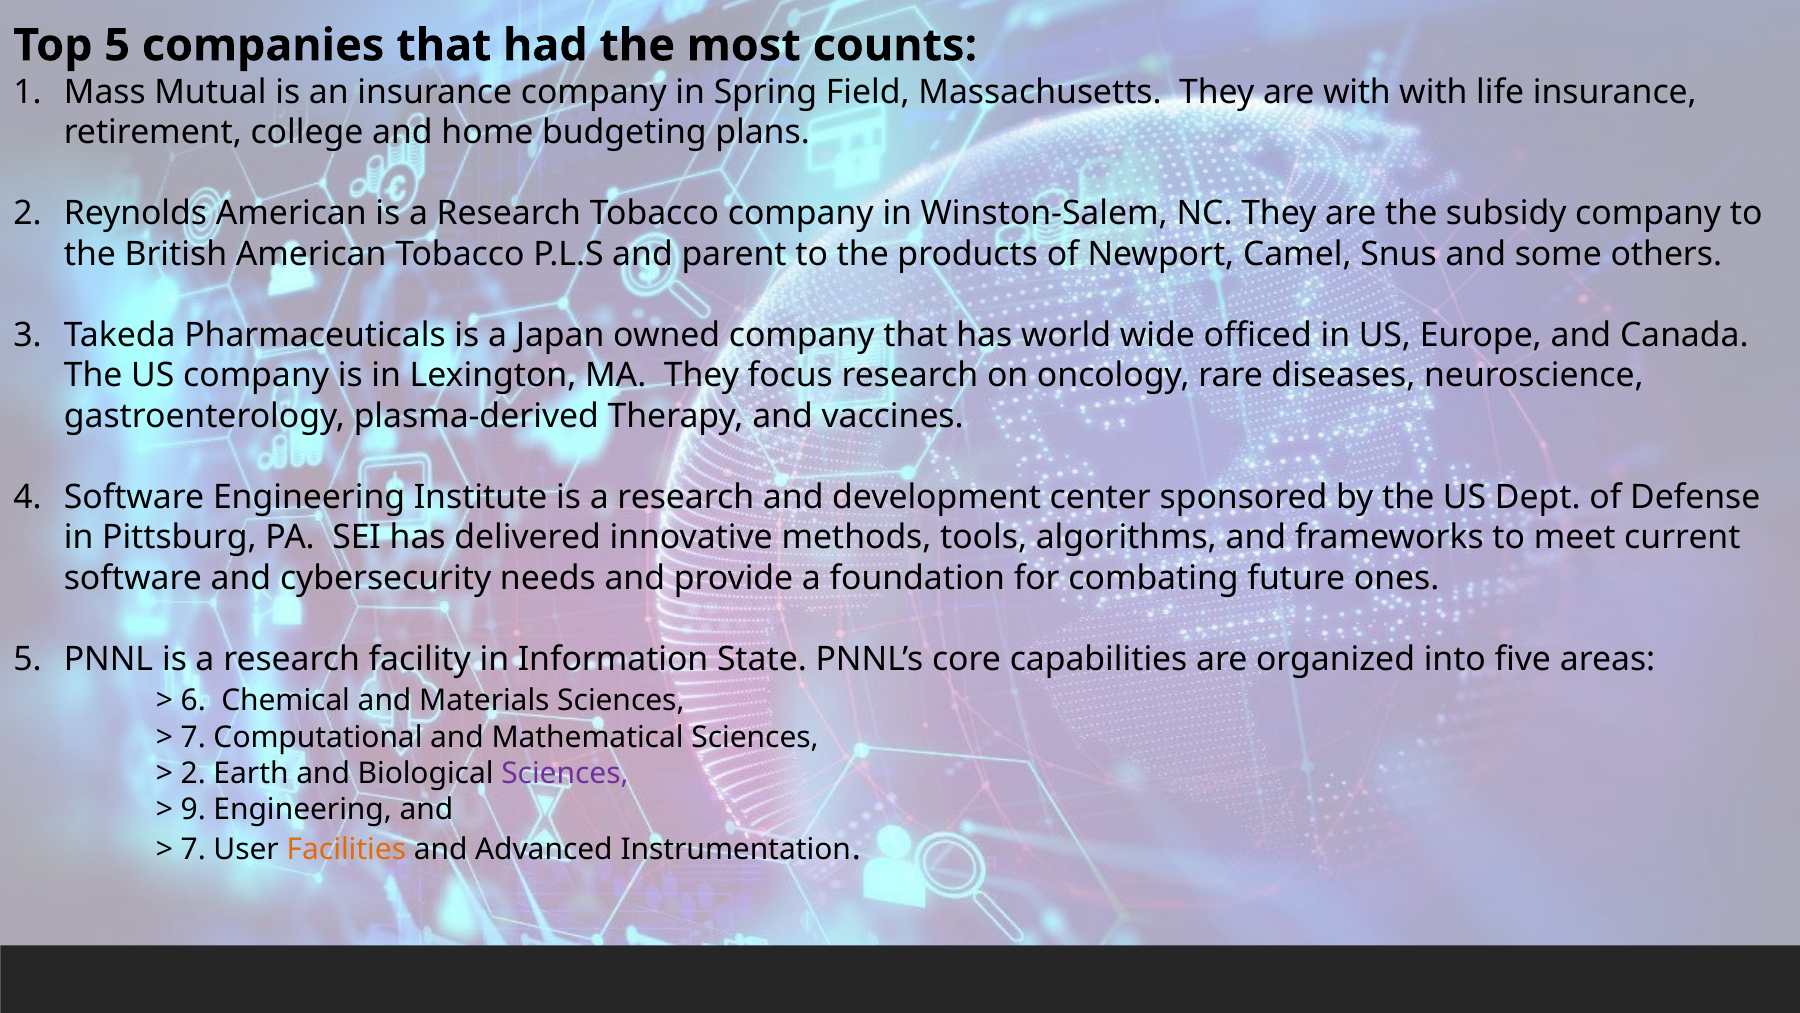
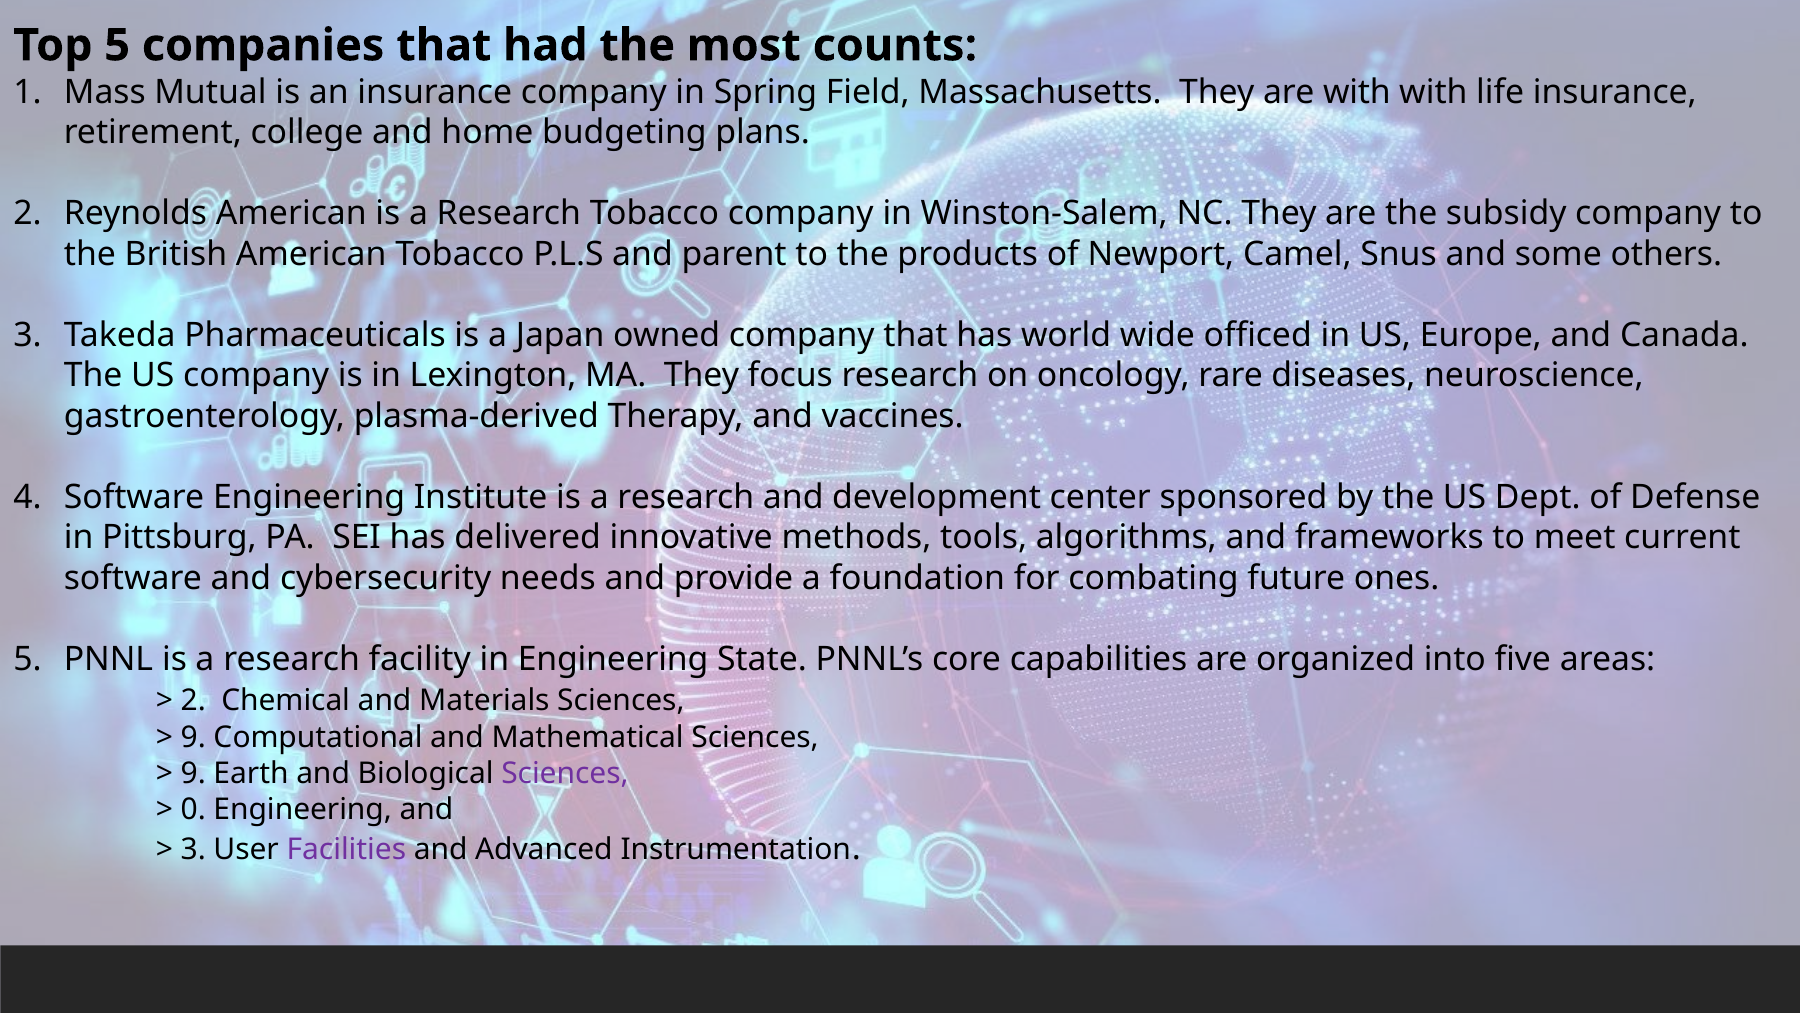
in Information: Information -> Engineering
6 at (193, 701): 6 -> 2
7 at (193, 737): 7 -> 9
2 at (193, 773): 2 -> 9
9: 9 -> 0
7 at (193, 849): 7 -> 3
Facilities colour: orange -> purple
